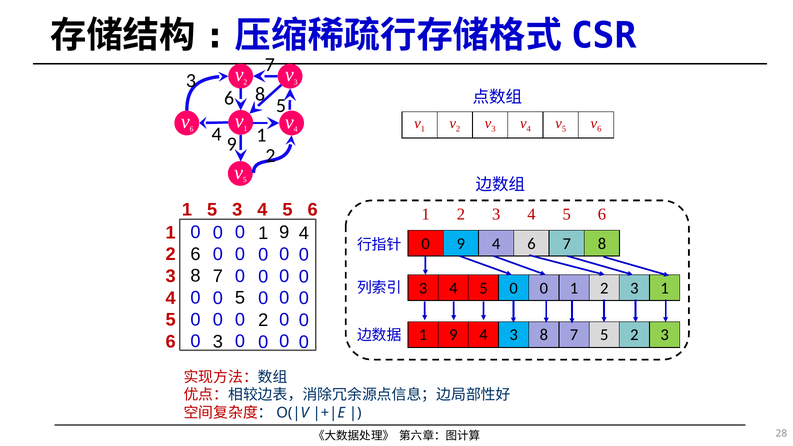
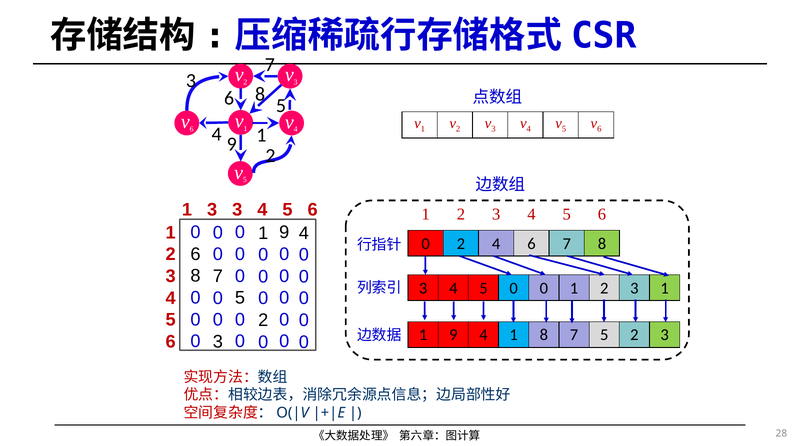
1 5: 5 -> 3
9 at (461, 244): 9 -> 2
4 3: 3 -> 1
